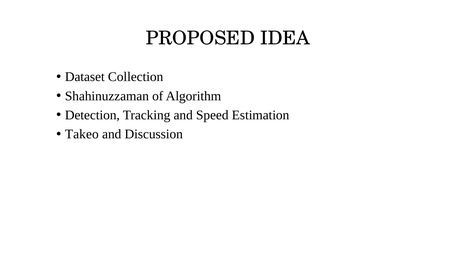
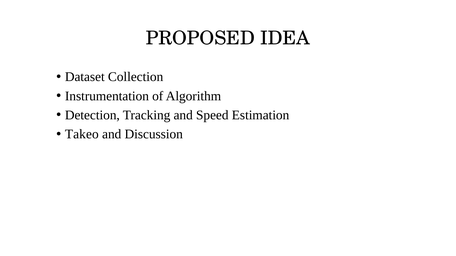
Shahinuzzaman: Shahinuzzaman -> Instrumentation
